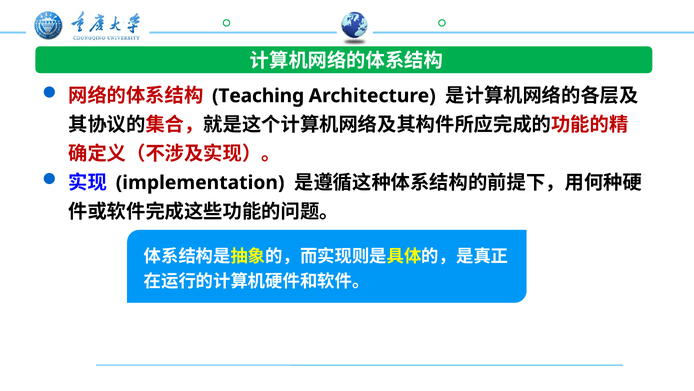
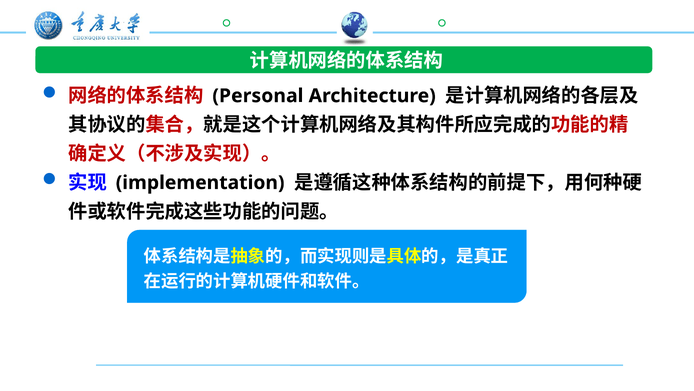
Teaching: Teaching -> Personal
